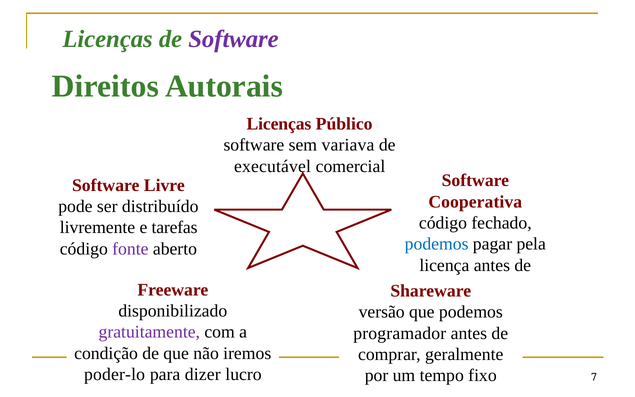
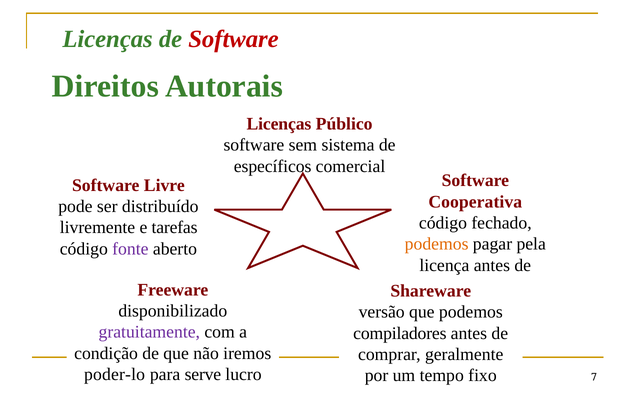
Software at (233, 39) colour: purple -> red
variava: variava -> sistema
executável: executável -> específicos
podemos at (437, 244) colour: blue -> orange
programador: programador -> compiladores
dizer: dizer -> serve
